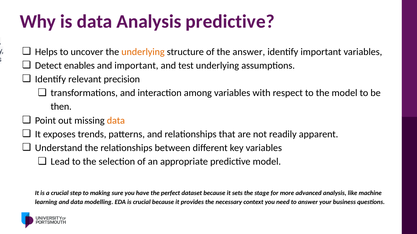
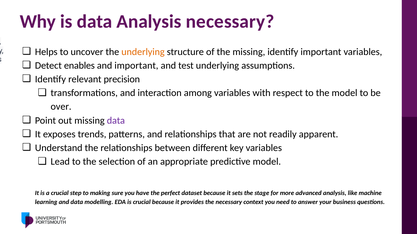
Analysis predictive: predictive -> necessary
the answer: answer -> missing
then: then -> over
data at (116, 121) colour: orange -> purple
